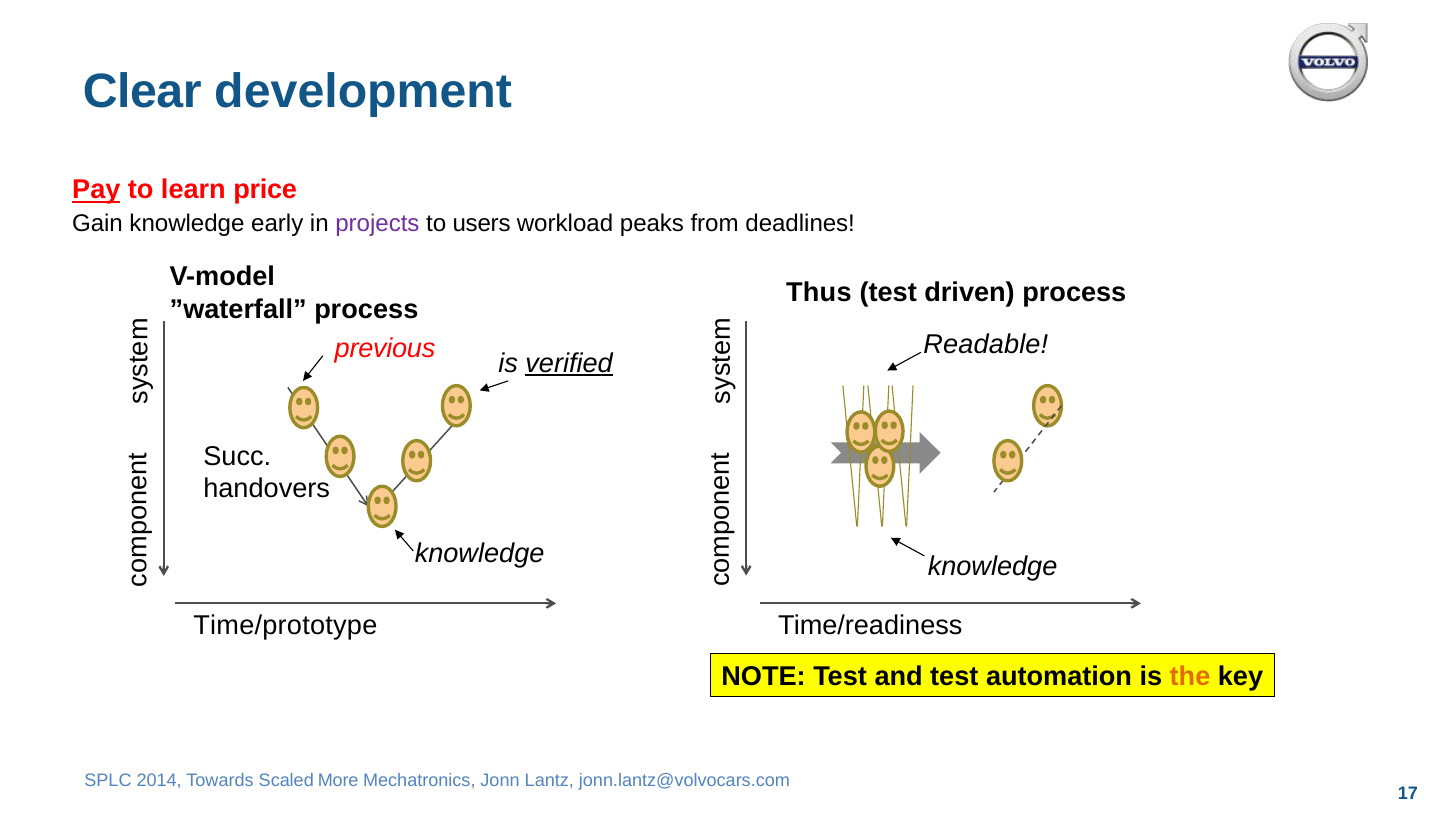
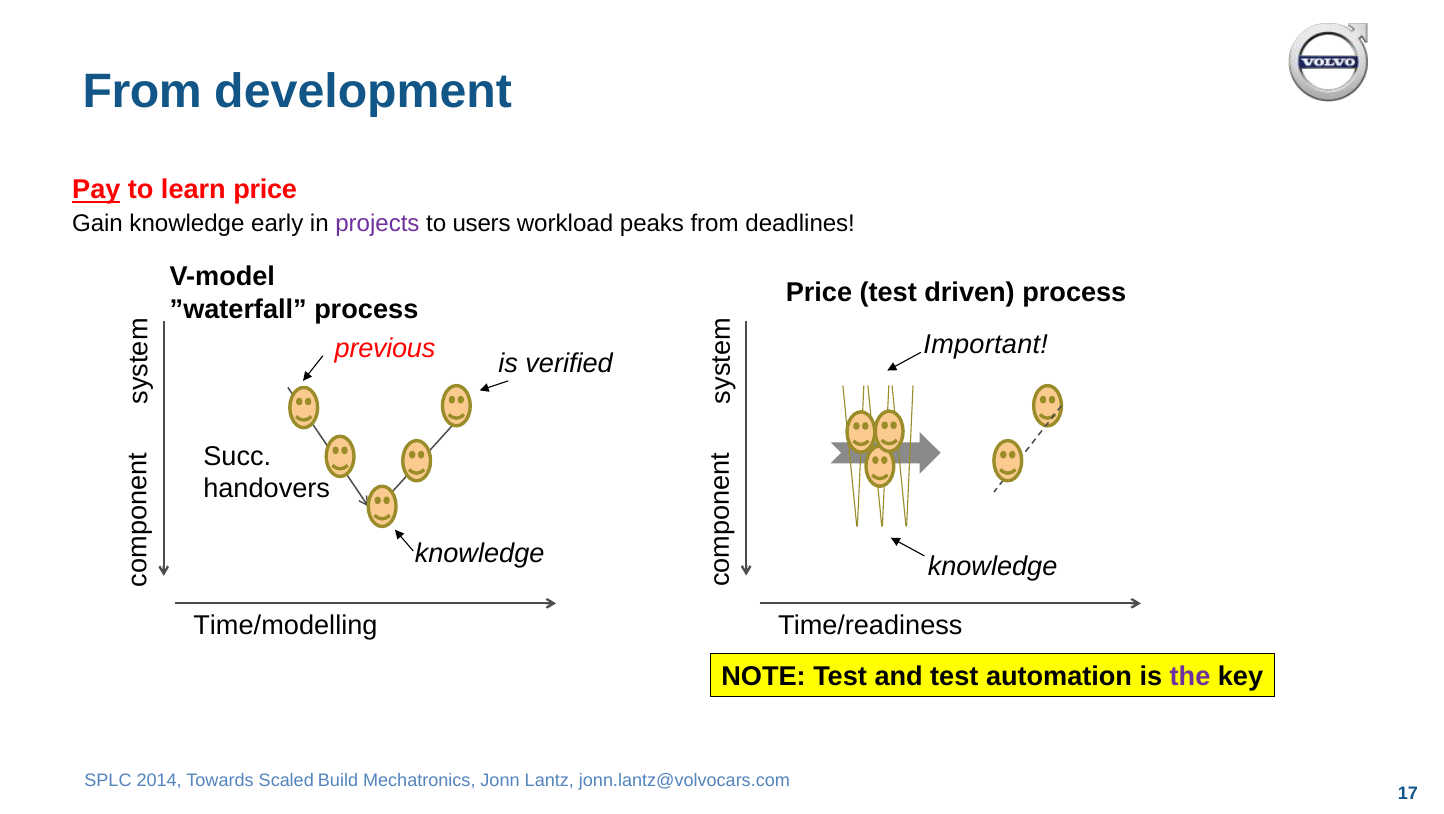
Clear at (142, 92): Clear -> From
Thus at (819, 293): Thus -> Price
Readable: Readable -> Important
verified underline: present -> none
Time/prototype: Time/prototype -> Time/modelling
the colour: orange -> purple
More: More -> Build
